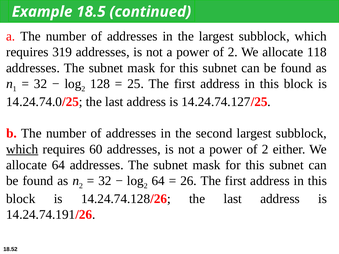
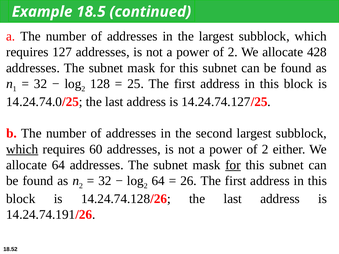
319: 319 -> 127
118: 118 -> 428
for at (233, 165) underline: none -> present
